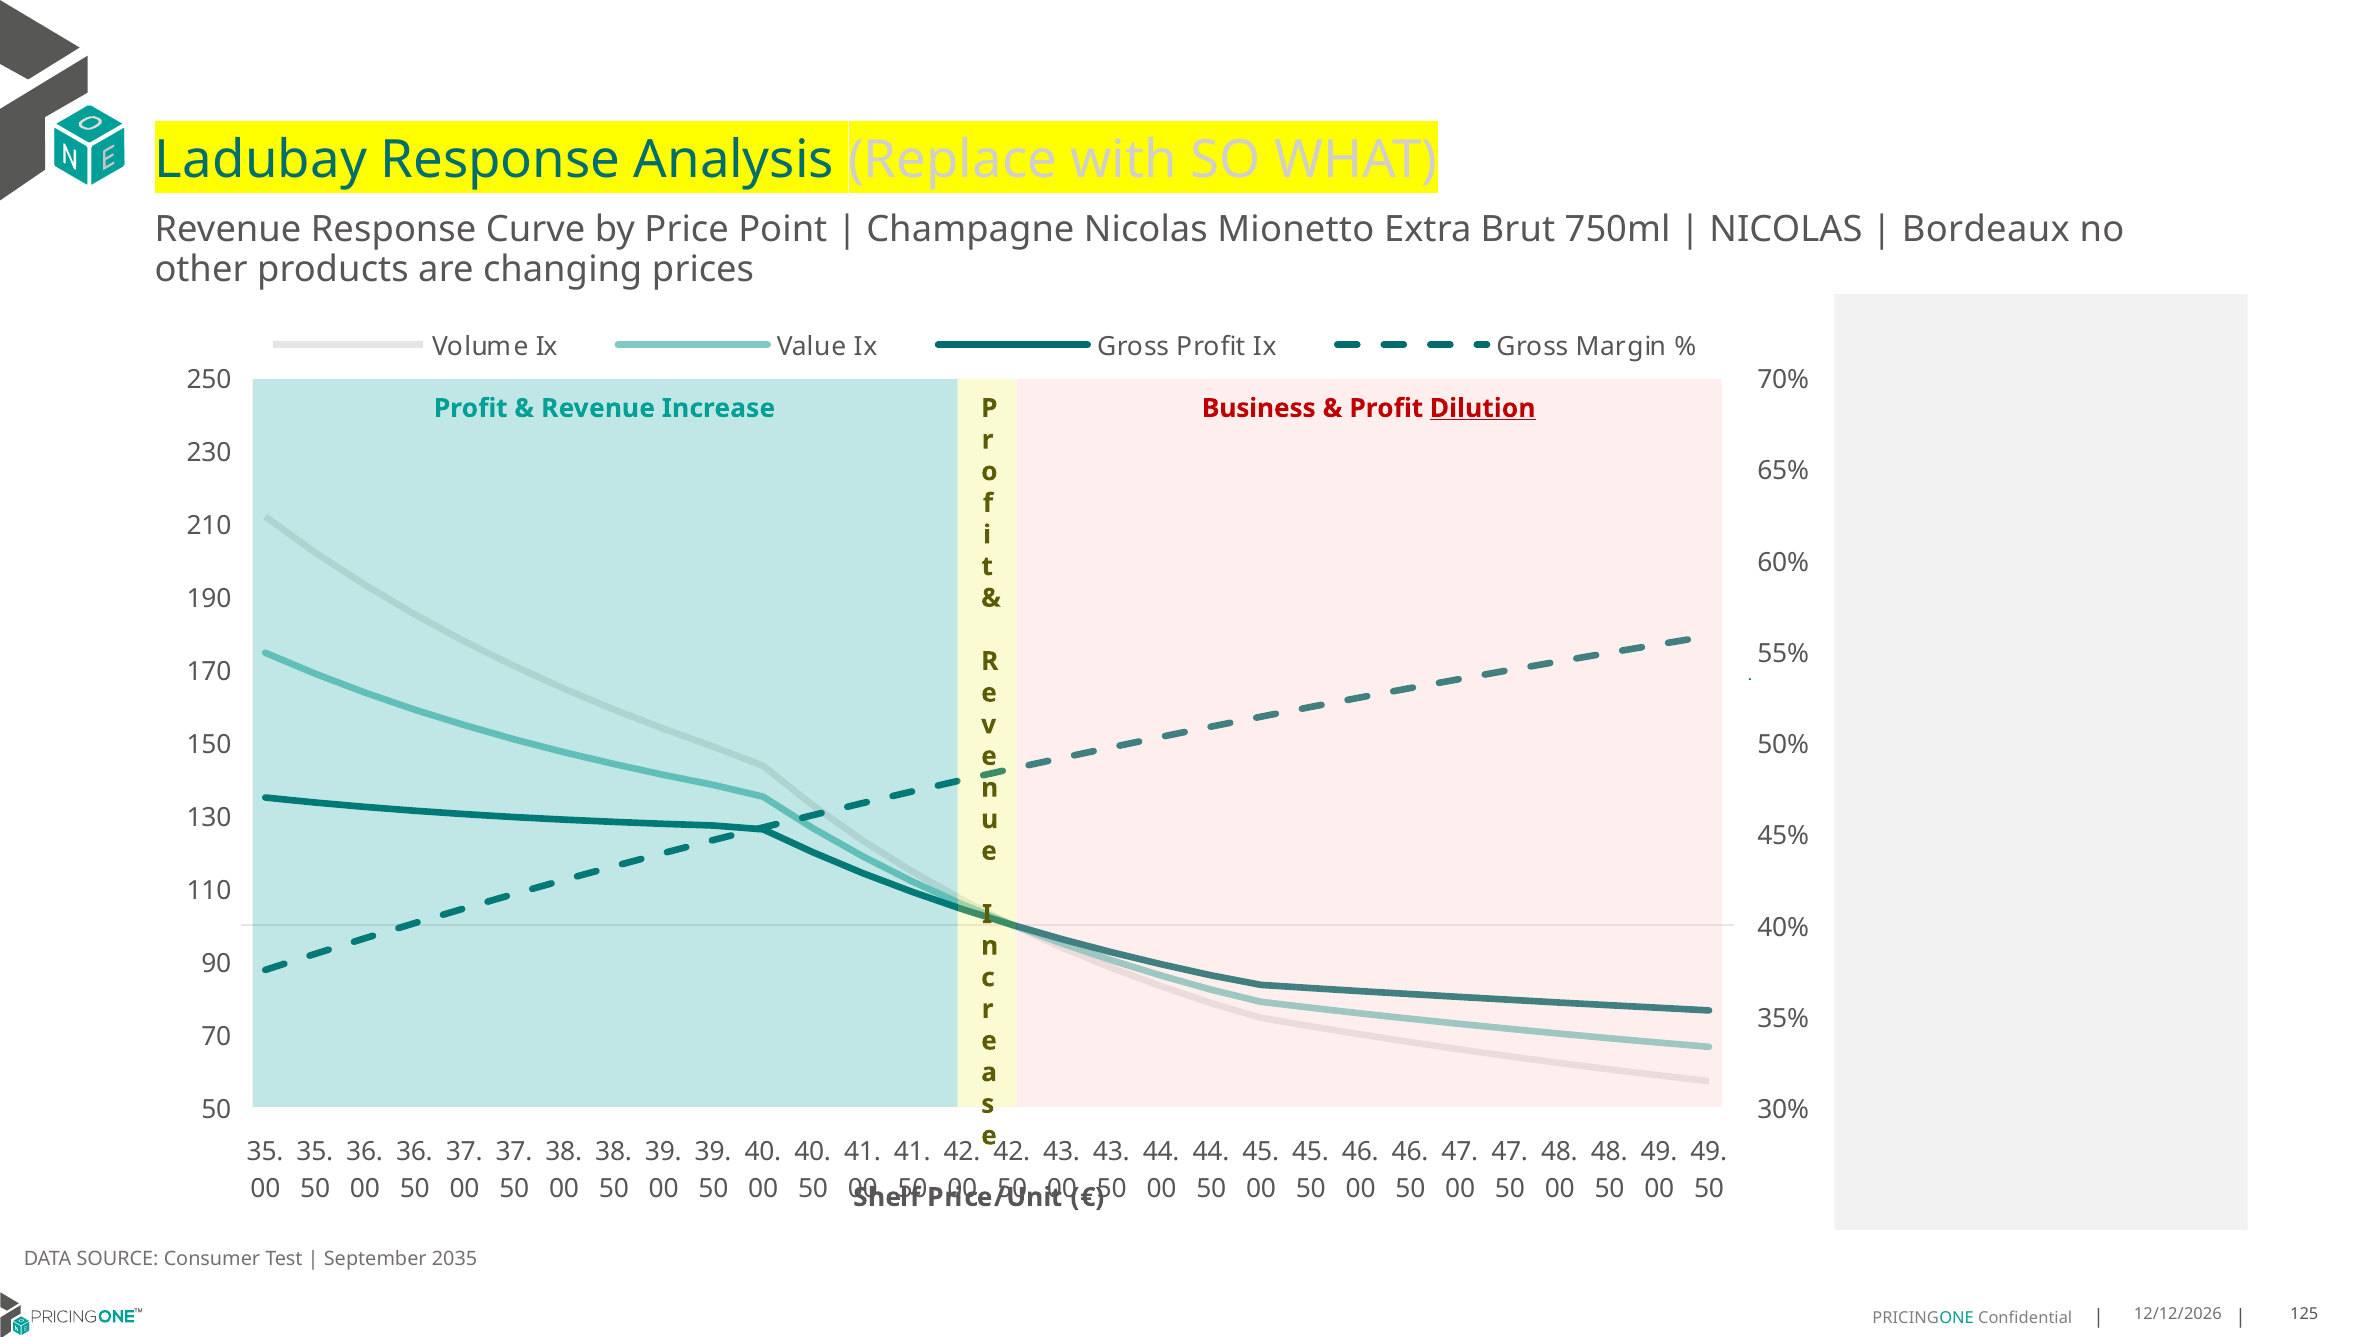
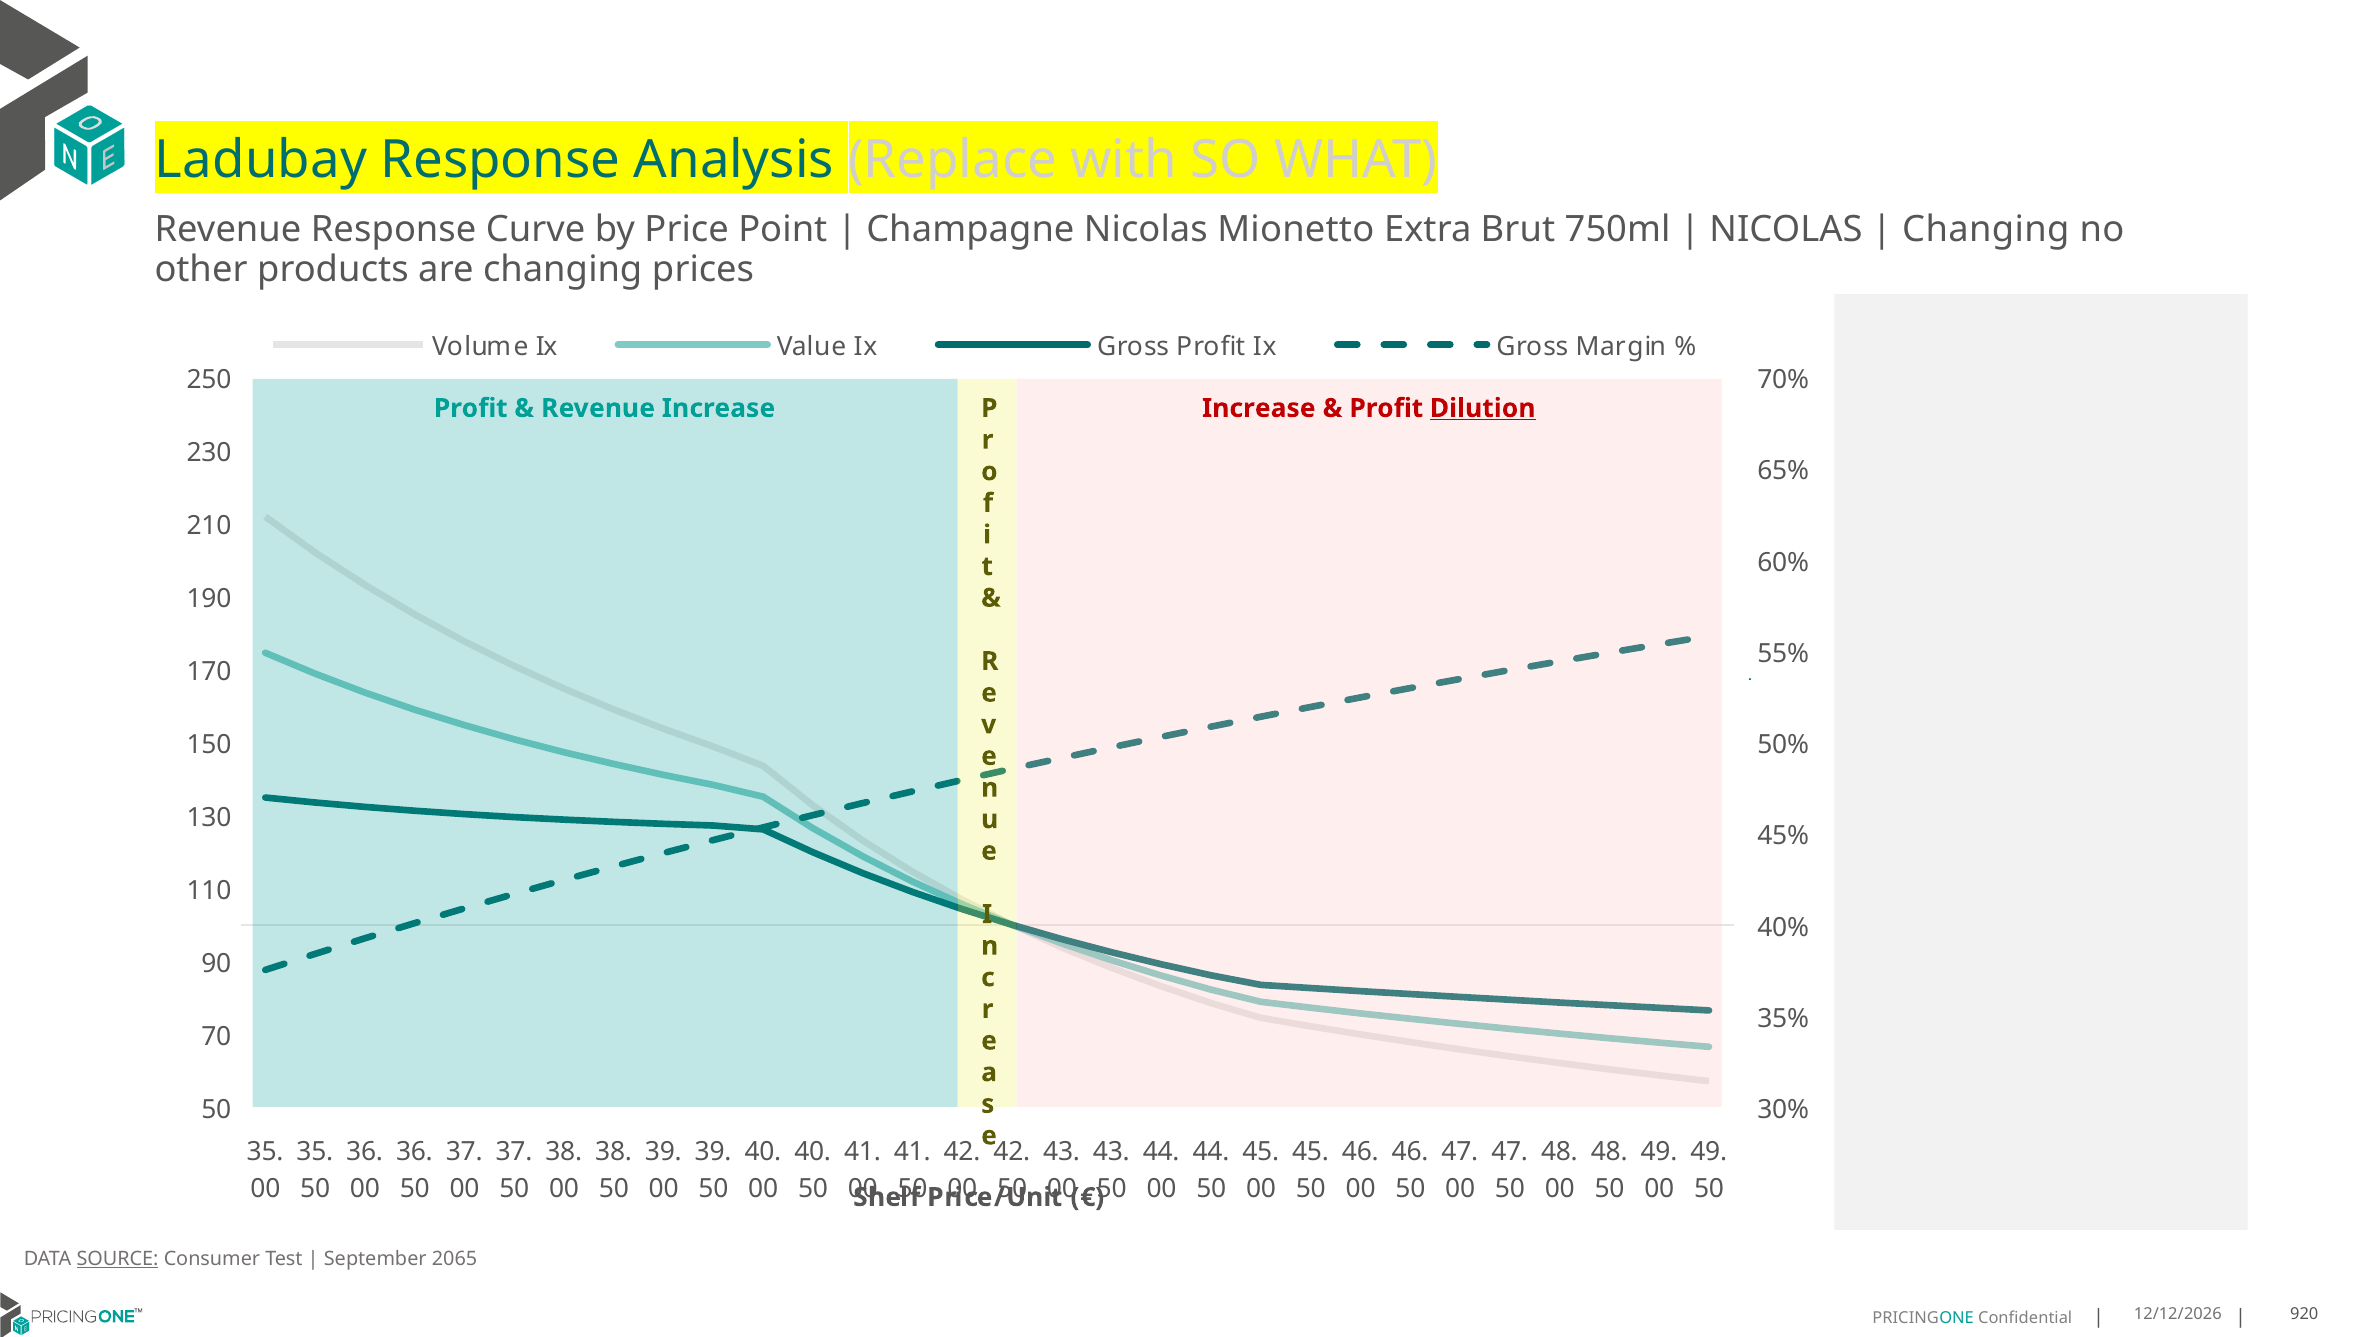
Bordeaux at (1986, 230): Bordeaux -> Changing
Business at (1259, 408): Business -> Increase
SOURCE underline: none -> present
2035: 2035 -> 2065
125: 125 -> 920
